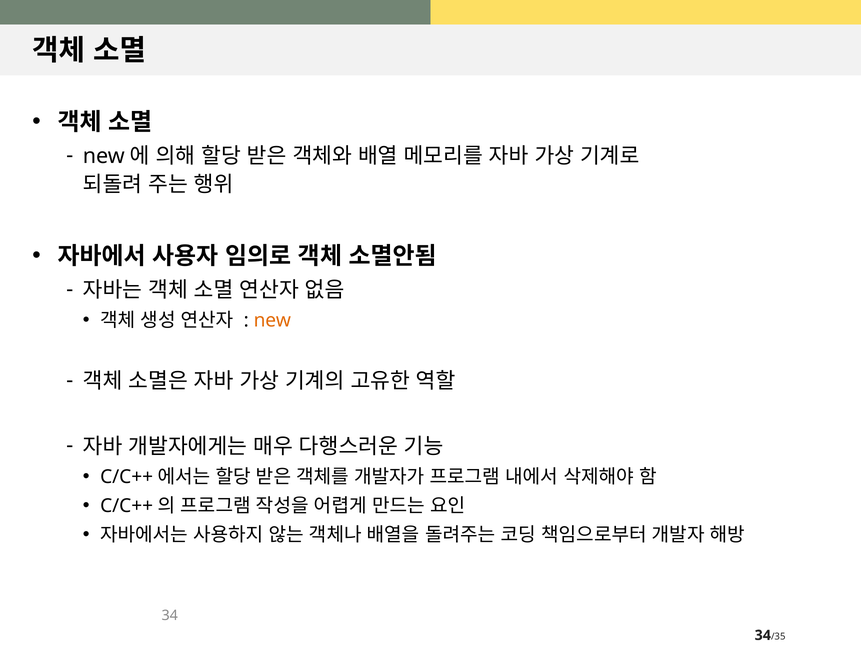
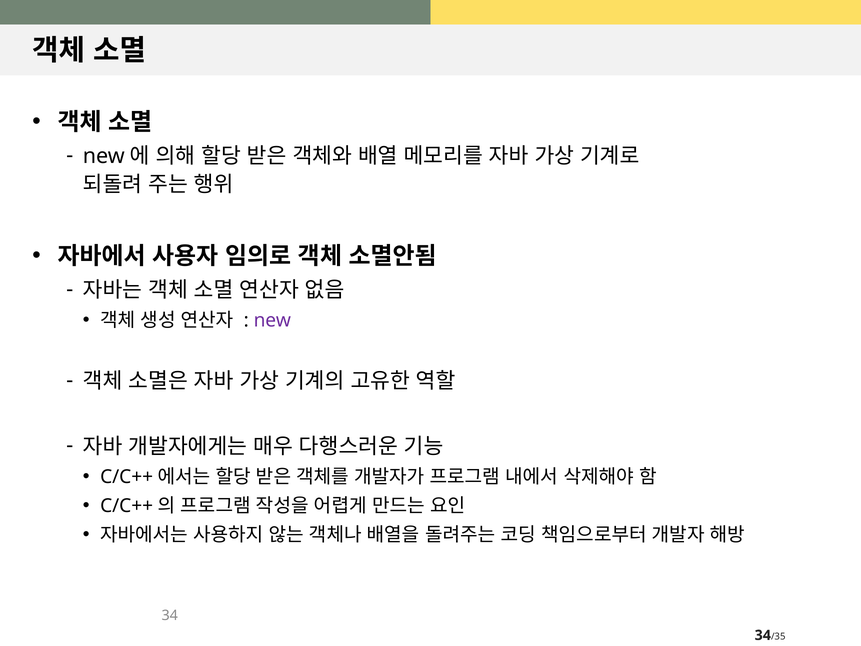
new colour: orange -> purple
